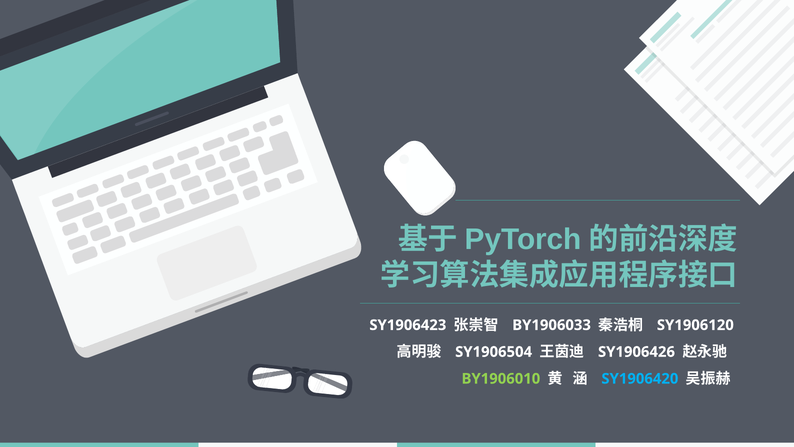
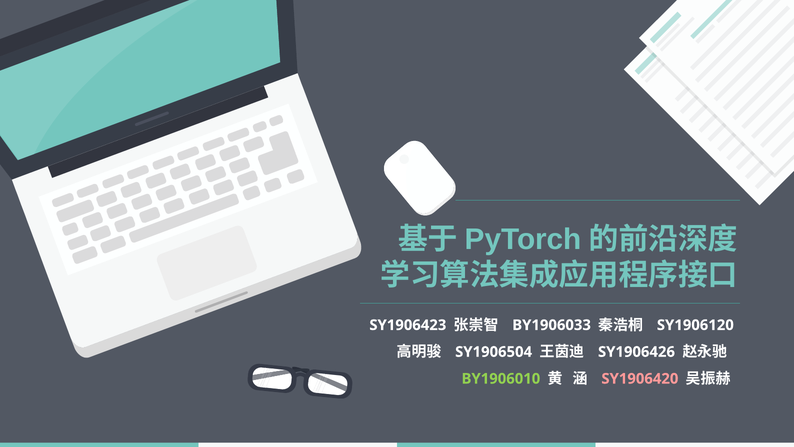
SY1906420 colour: light blue -> pink
